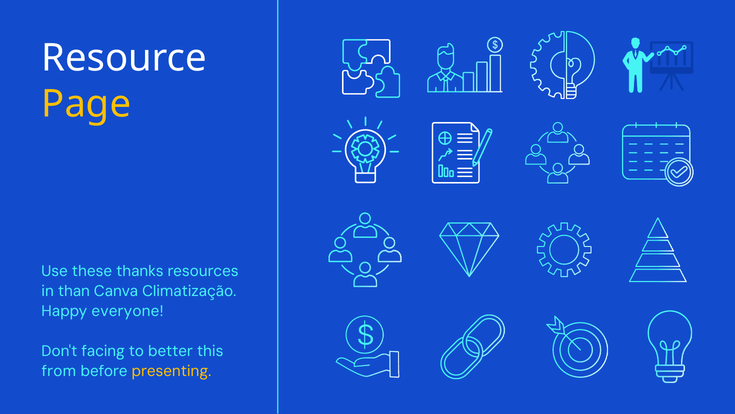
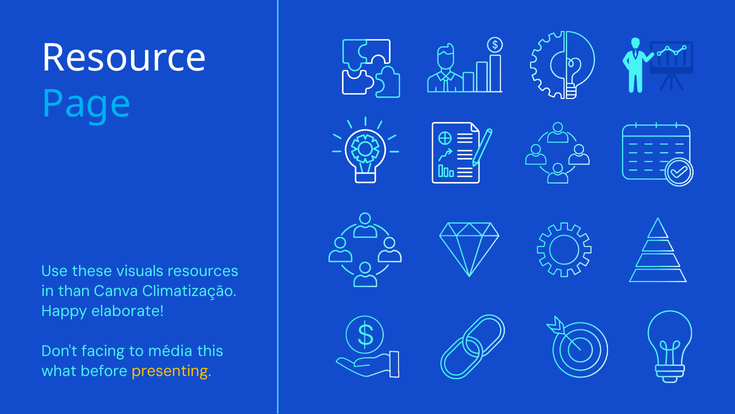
Page colour: yellow -> light blue
thanks: thanks -> visuals
everyone: everyone -> elaborate
better: better -> média
from: from -> what
